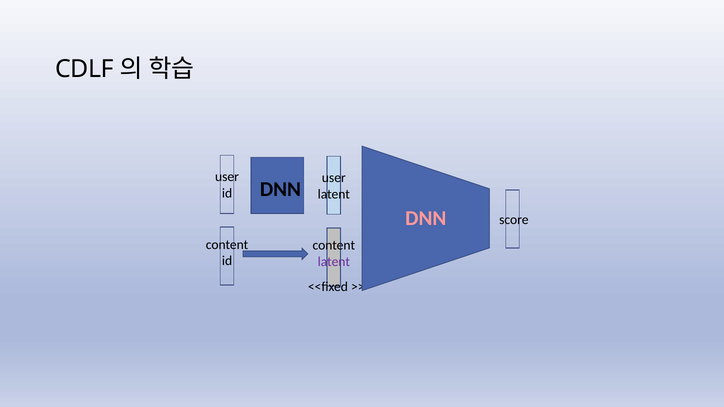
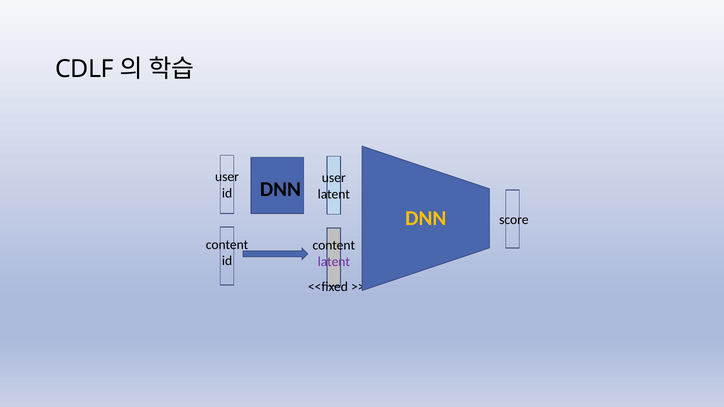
DNN at (426, 218) colour: pink -> yellow
